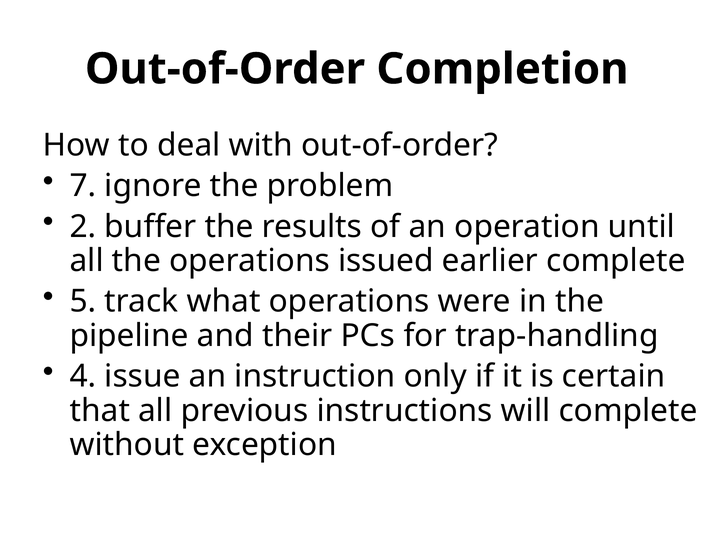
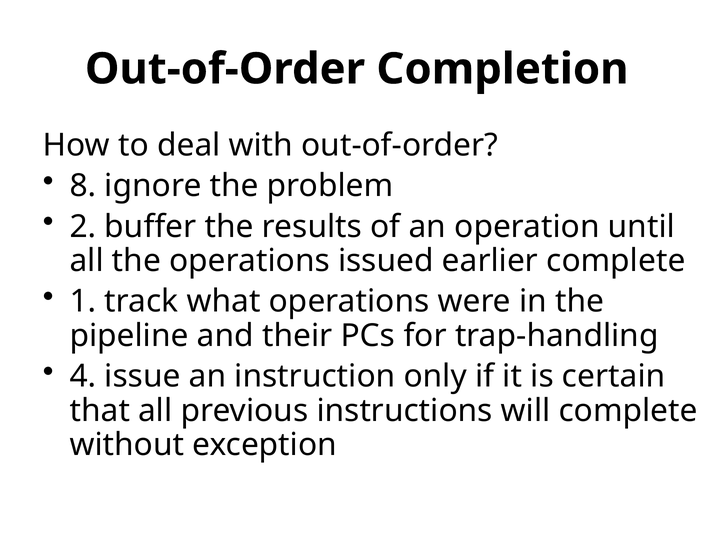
7: 7 -> 8
5: 5 -> 1
